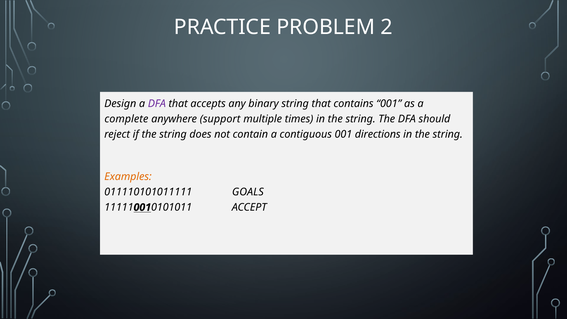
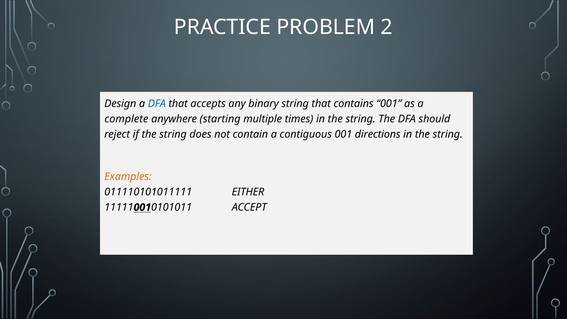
DFA at (157, 104) colour: purple -> blue
support: support -> starting
GOALS: GOALS -> EITHER
